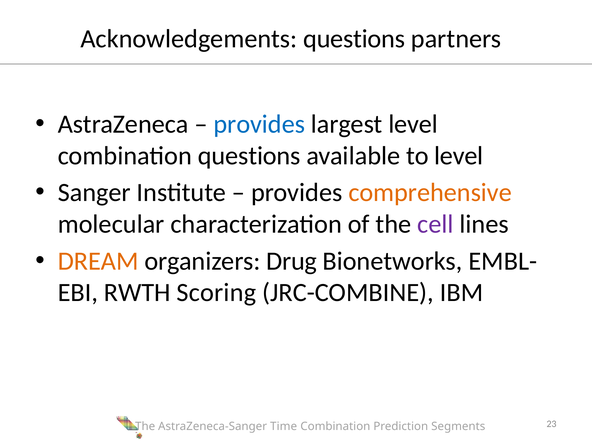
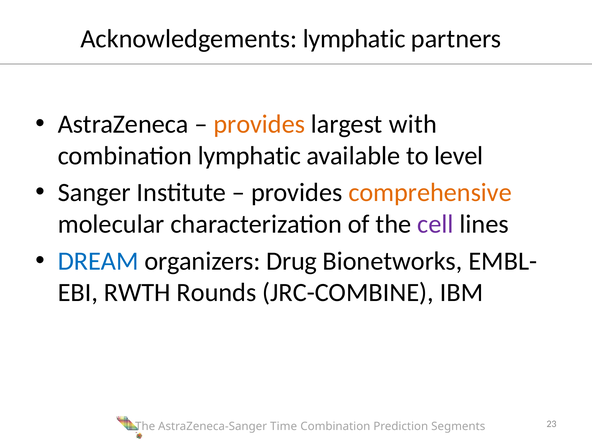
Acknowledgements questions: questions -> lymphatic
provides at (259, 124) colour: blue -> orange
largest level: level -> with
combination questions: questions -> lymphatic
DREAM colour: orange -> blue
Scoring: Scoring -> Rounds
